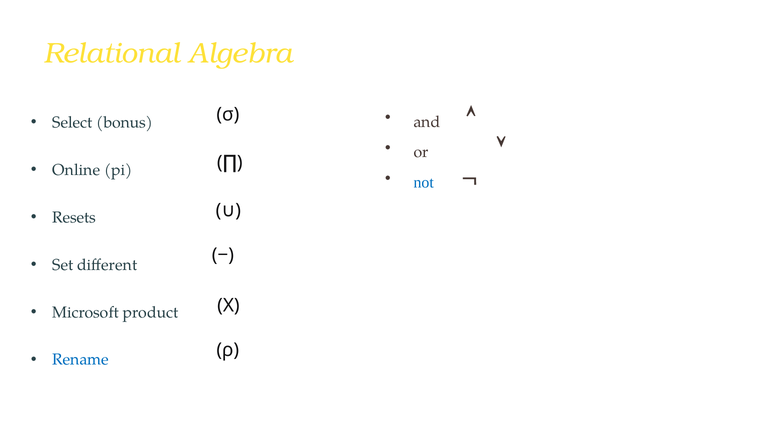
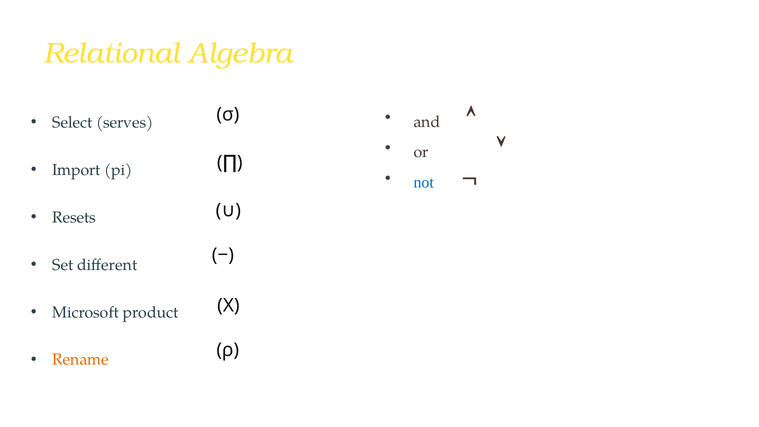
bonus: bonus -> serves
Online: Online -> Import
Rename colour: blue -> orange
